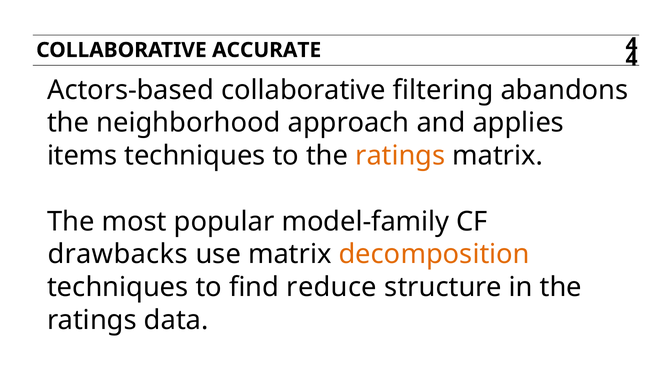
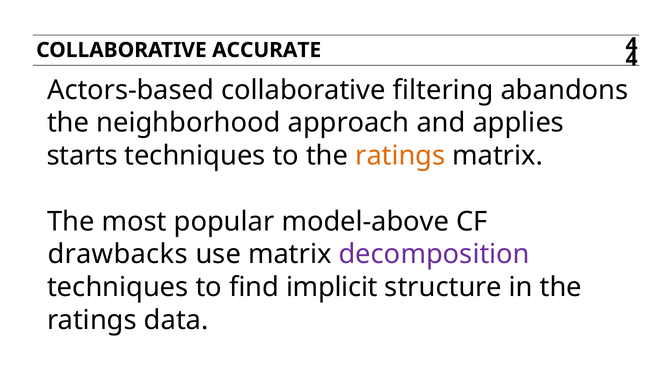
items: items -> starts
model-family: model-family -> model-above
decomposition colour: orange -> purple
reduce: reduce -> implicit
